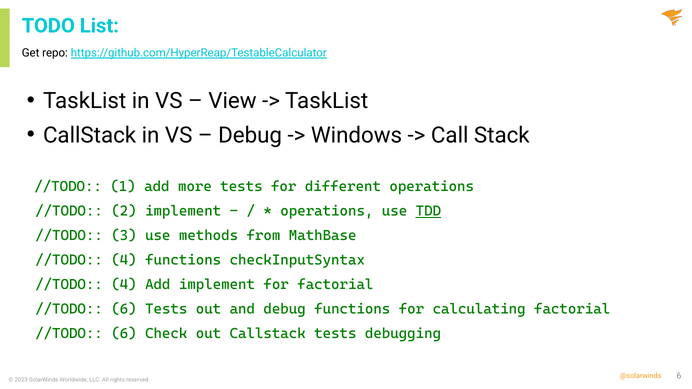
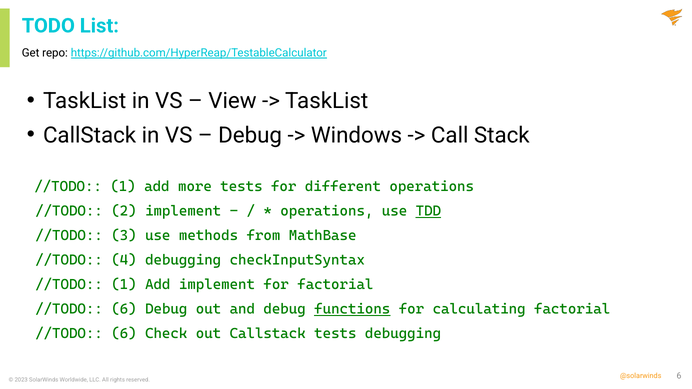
4 functions: functions -> debugging
4 at (124, 285): 4 -> 1
6 Tests: Tests -> Debug
functions at (352, 309) underline: none -> present
